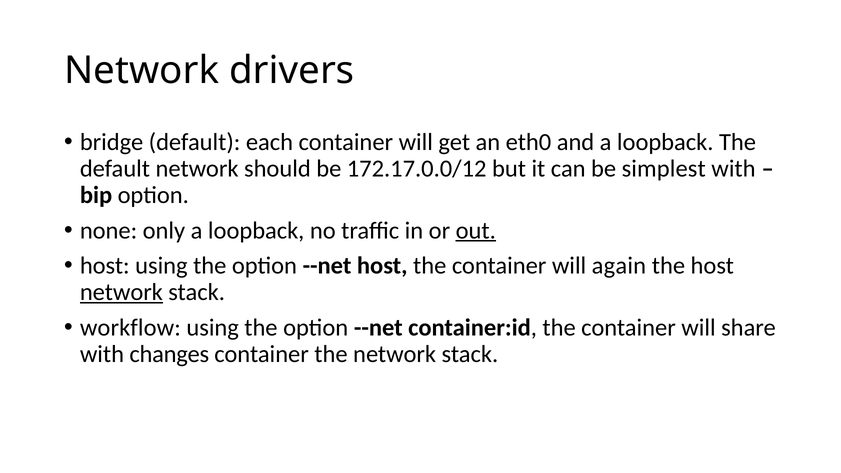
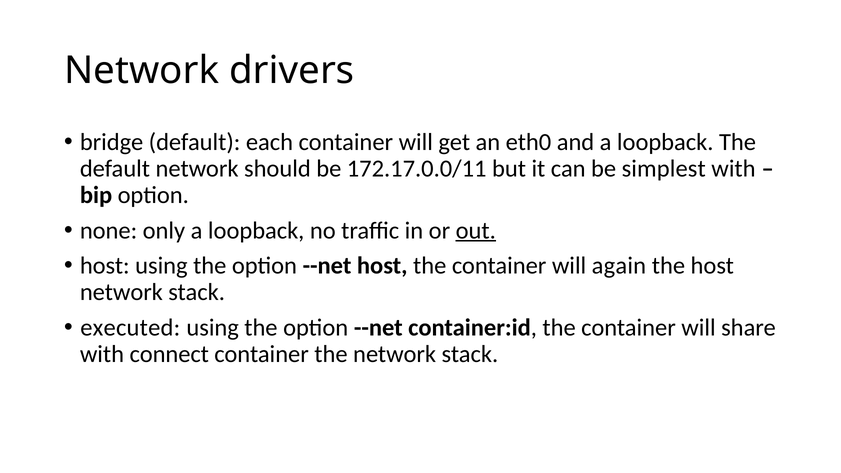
172.17.0.0/12: 172.17.0.0/12 -> 172.17.0.0/11
network at (121, 292) underline: present -> none
workflow: workflow -> executed
changes: changes -> connect
